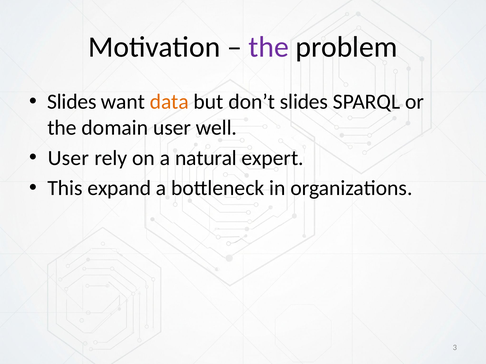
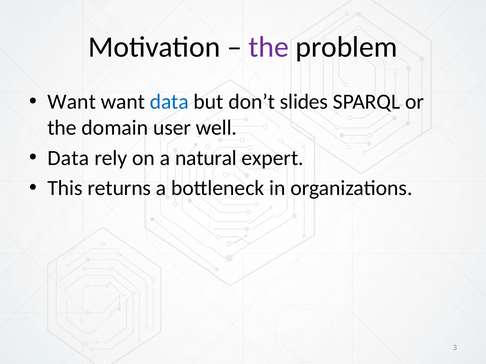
Slides at (72, 102): Slides -> Want
data at (169, 102) colour: orange -> blue
User at (68, 158): User -> Data
expand: expand -> returns
